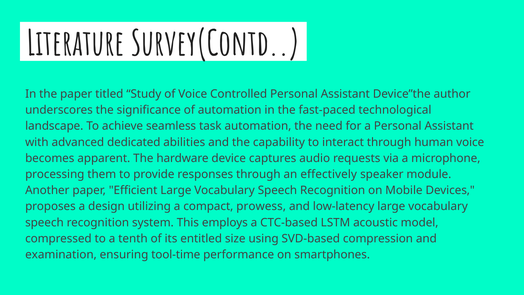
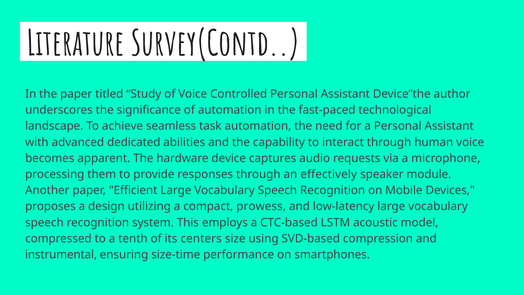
entitled: entitled -> centers
examination: examination -> instrumental
tool-time: tool-time -> size-time
